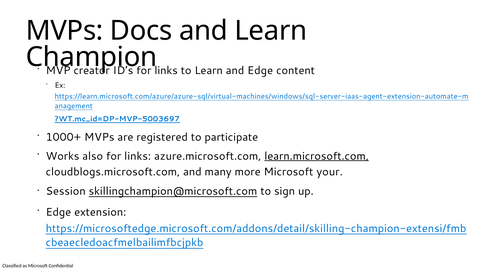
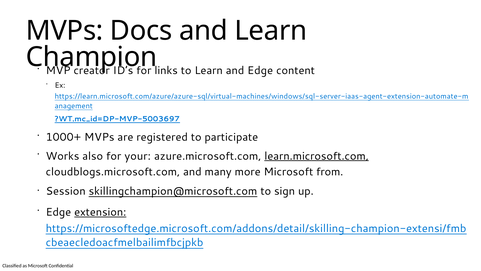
also for links: links -> your
your: your -> from
extension underline: none -> present
